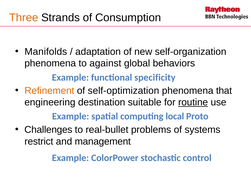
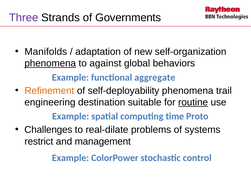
Three colour: orange -> purple
Consumption: Consumption -> Governments
phenomena at (50, 63) underline: none -> present
specificity: specificity -> aggregate
self-optimization: self-optimization -> self-deployability
that: that -> trail
local: local -> time
real-bullet: real-bullet -> real-dilate
